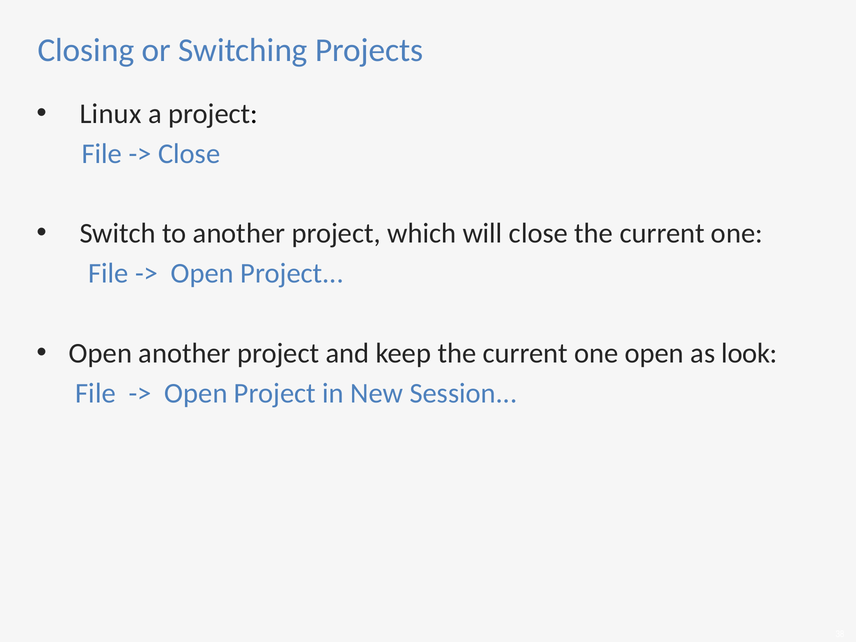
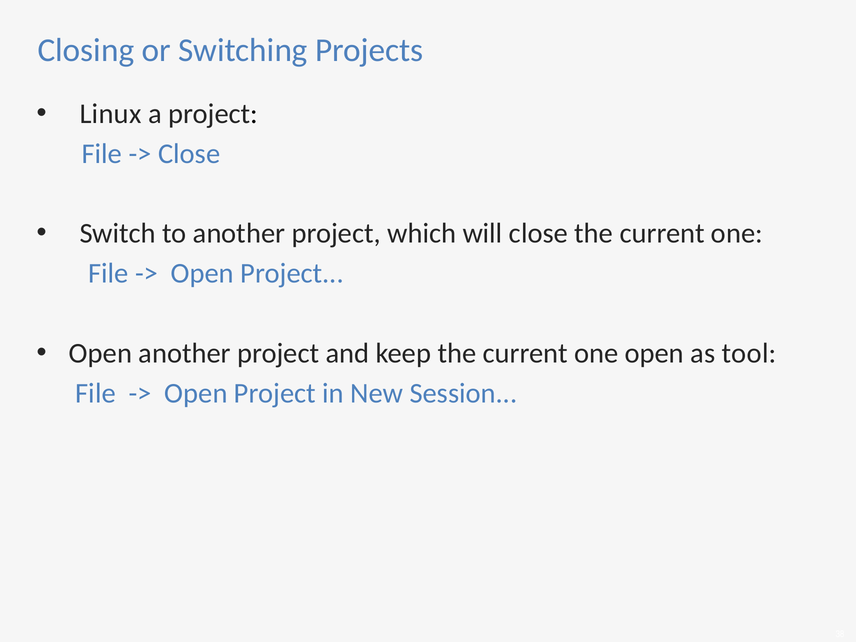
look: look -> tool
